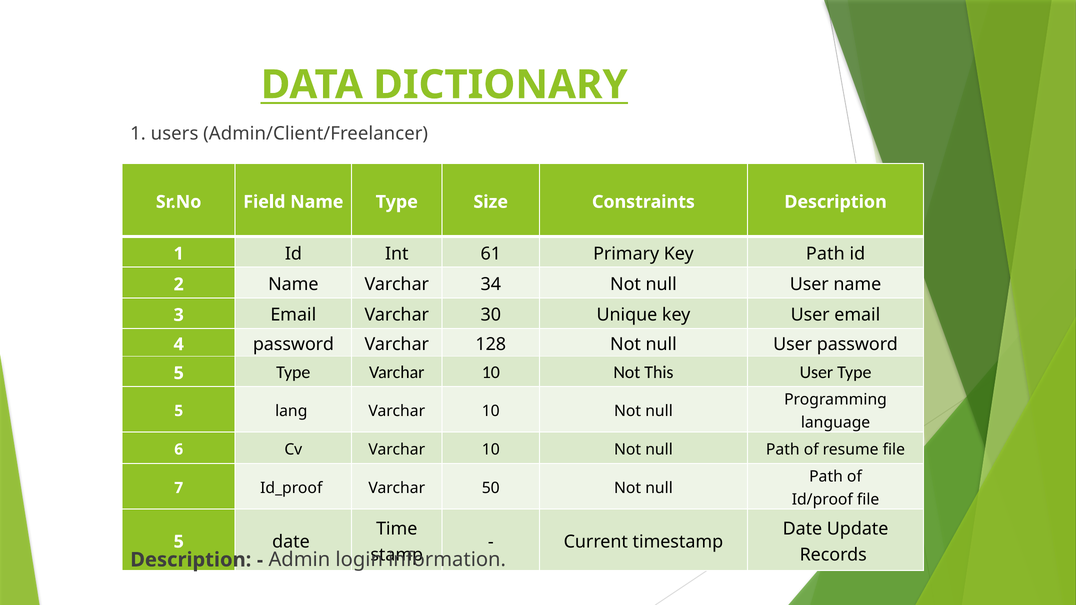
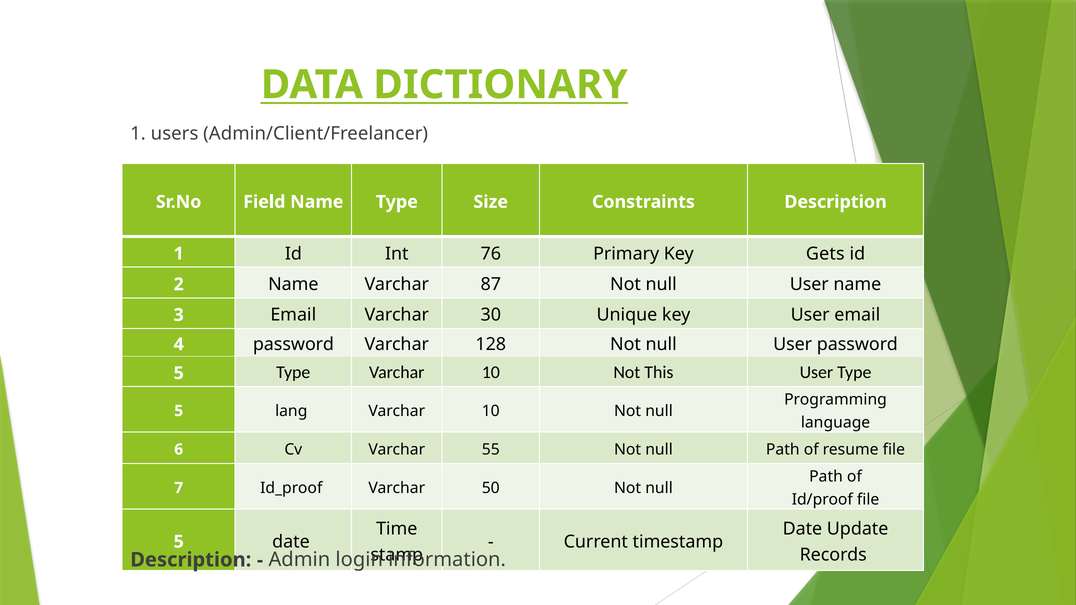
61: 61 -> 76
Key Path: Path -> Gets
34: 34 -> 87
Cv Varchar 10: 10 -> 55
